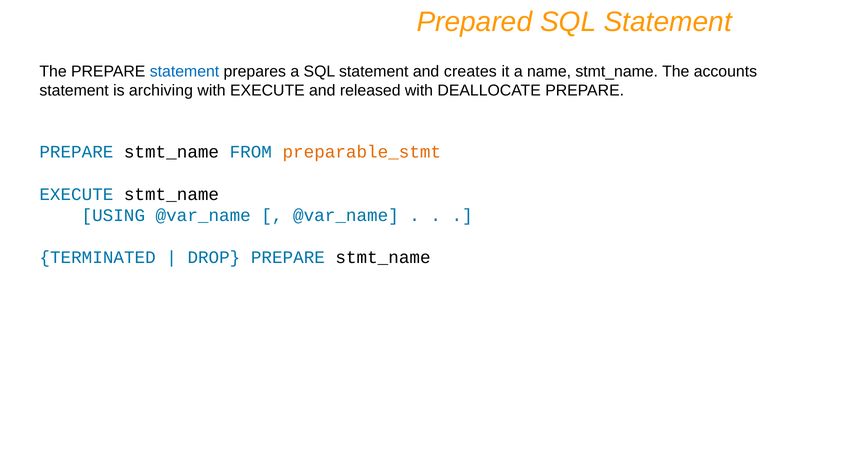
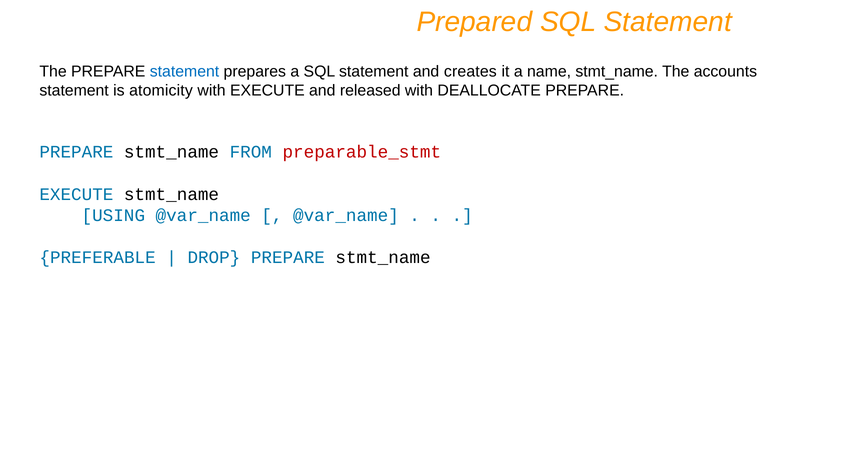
archiving: archiving -> atomicity
preparable_stmt colour: orange -> red
TERMINATED: TERMINATED -> PREFERABLE
